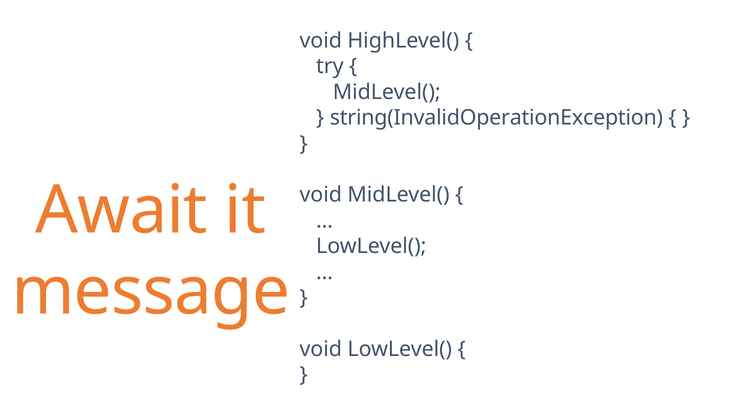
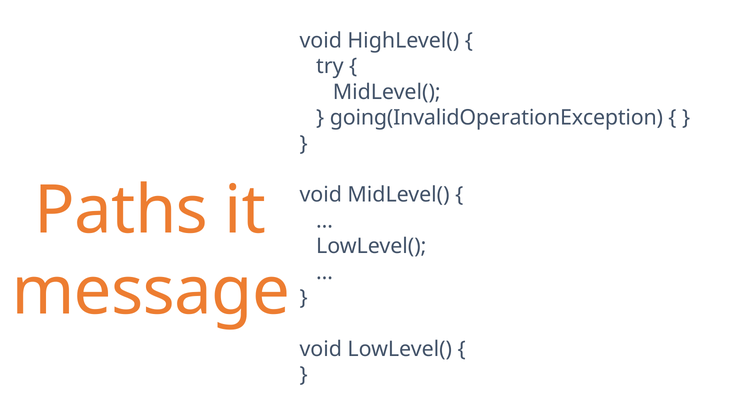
string(InvalidOperationException: string(InvalidOperationException -> going(InvalidOperationException
Await: Await -> Paths
